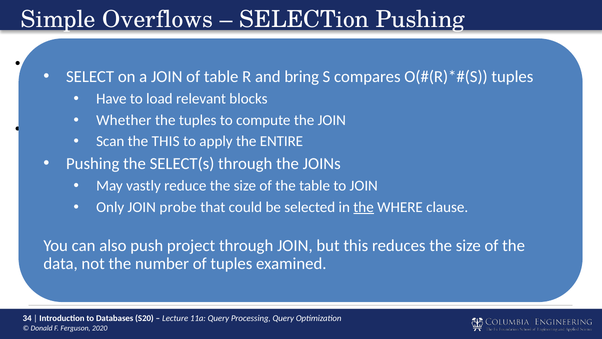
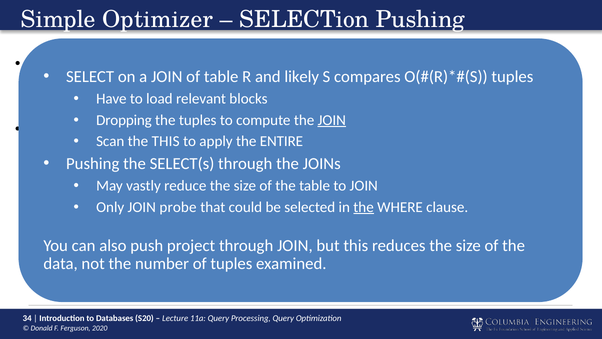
Overflows: Overflows -> Optimizer
bring: bring -> likely
Whether: Whether -> Dropping
JOIN at (332, 120) underline: none -> present
